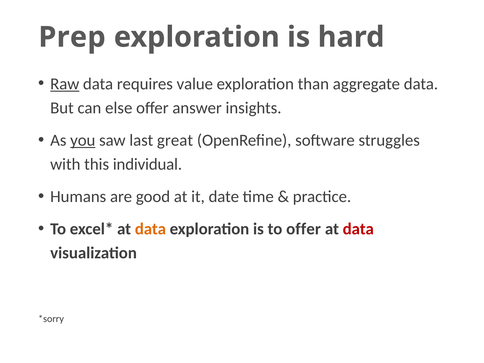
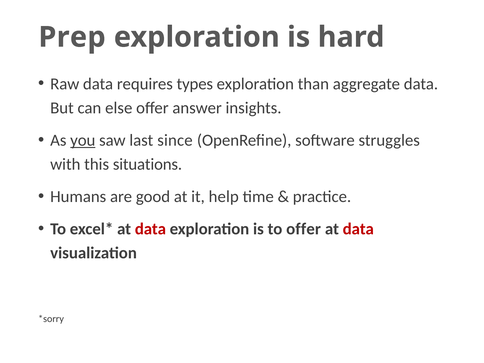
Raw underline: present -> none
value: value -> types
great: great -> since
individual: individual -> situations
date: date -> help
data at (150, 229) colour: orange -> red
